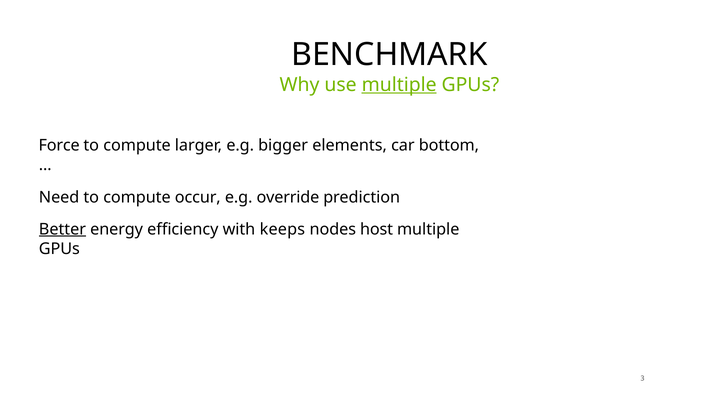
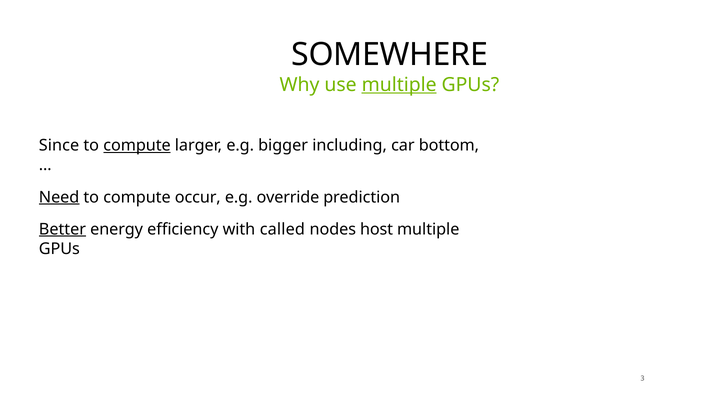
BENCHMARK: BENCHMARK -> SOMEWHERE
Force: Force -> Since
compute at (137, 146) underline: none -> present
elements: elements -> including
Need underline: none -> present
keeps: keeps -> called
